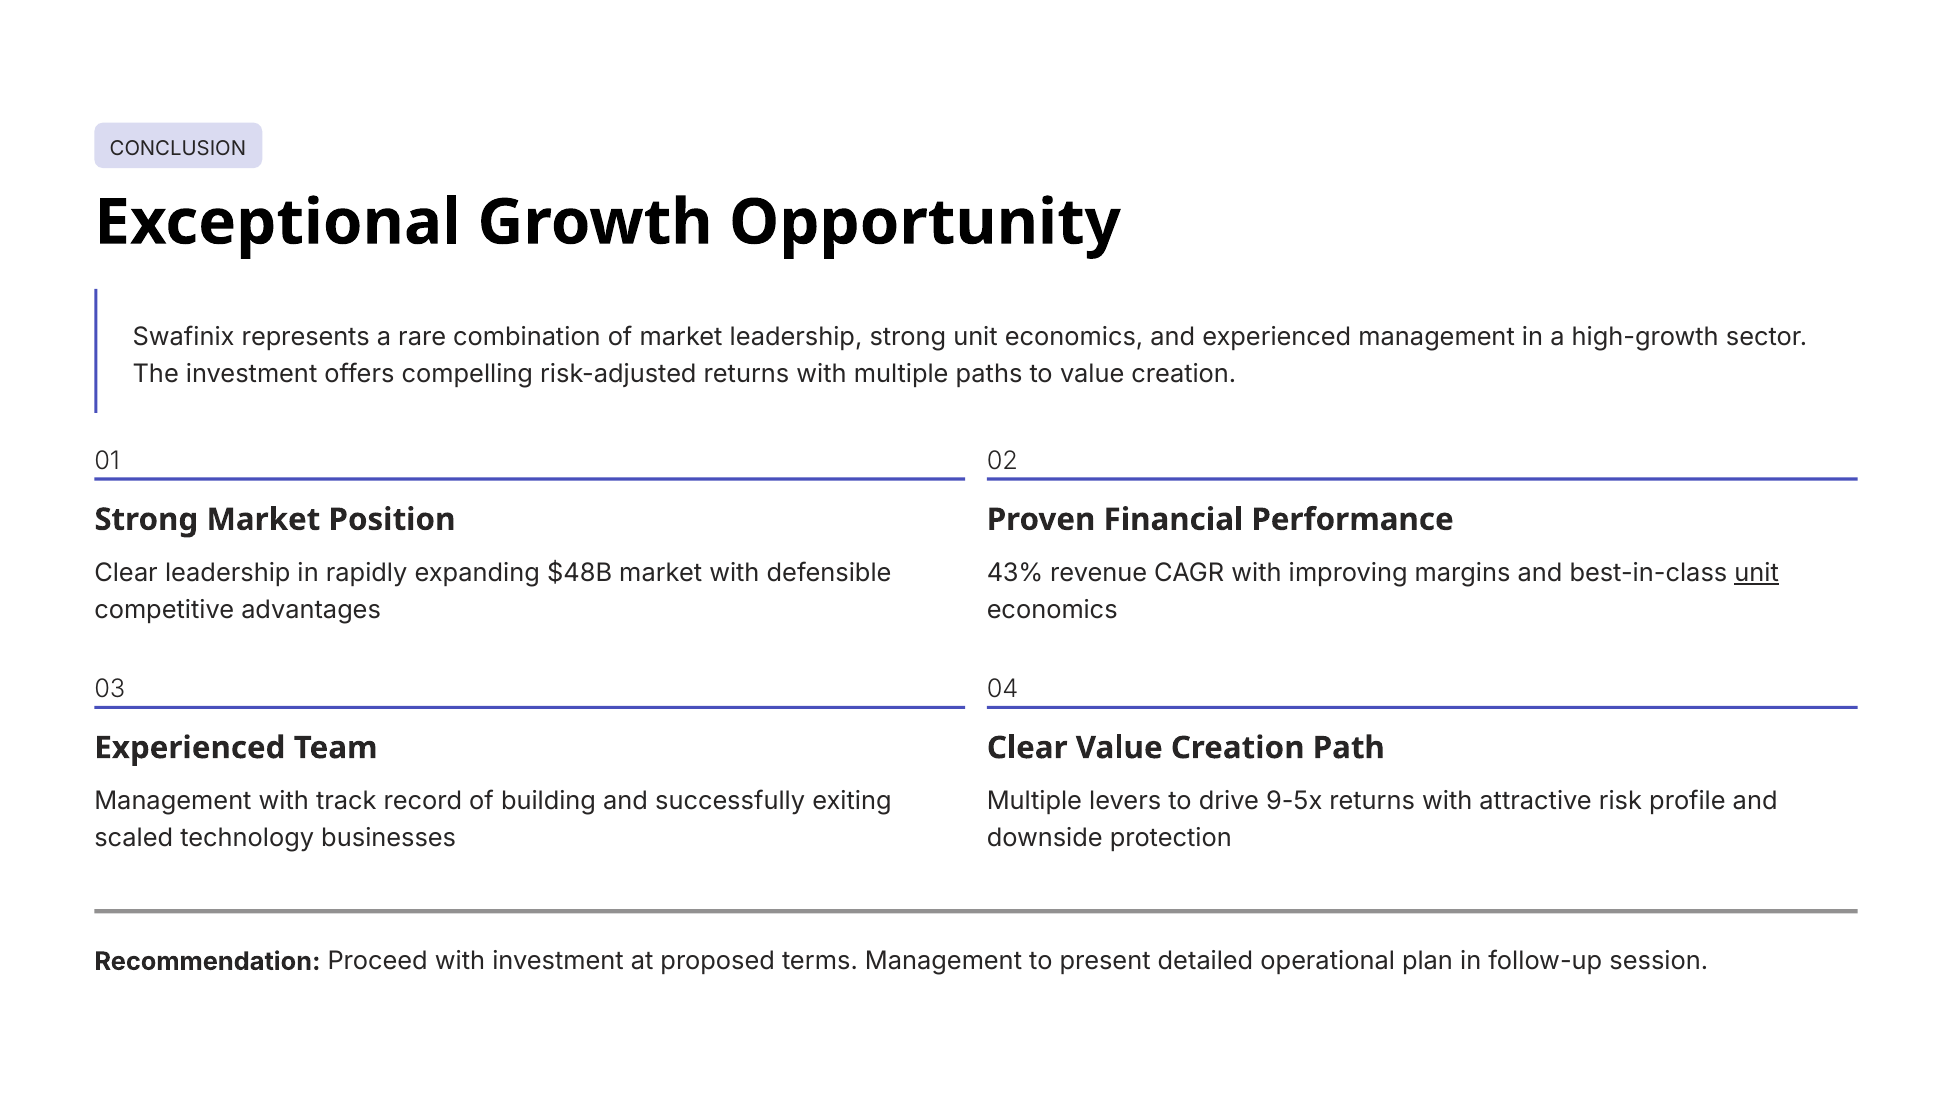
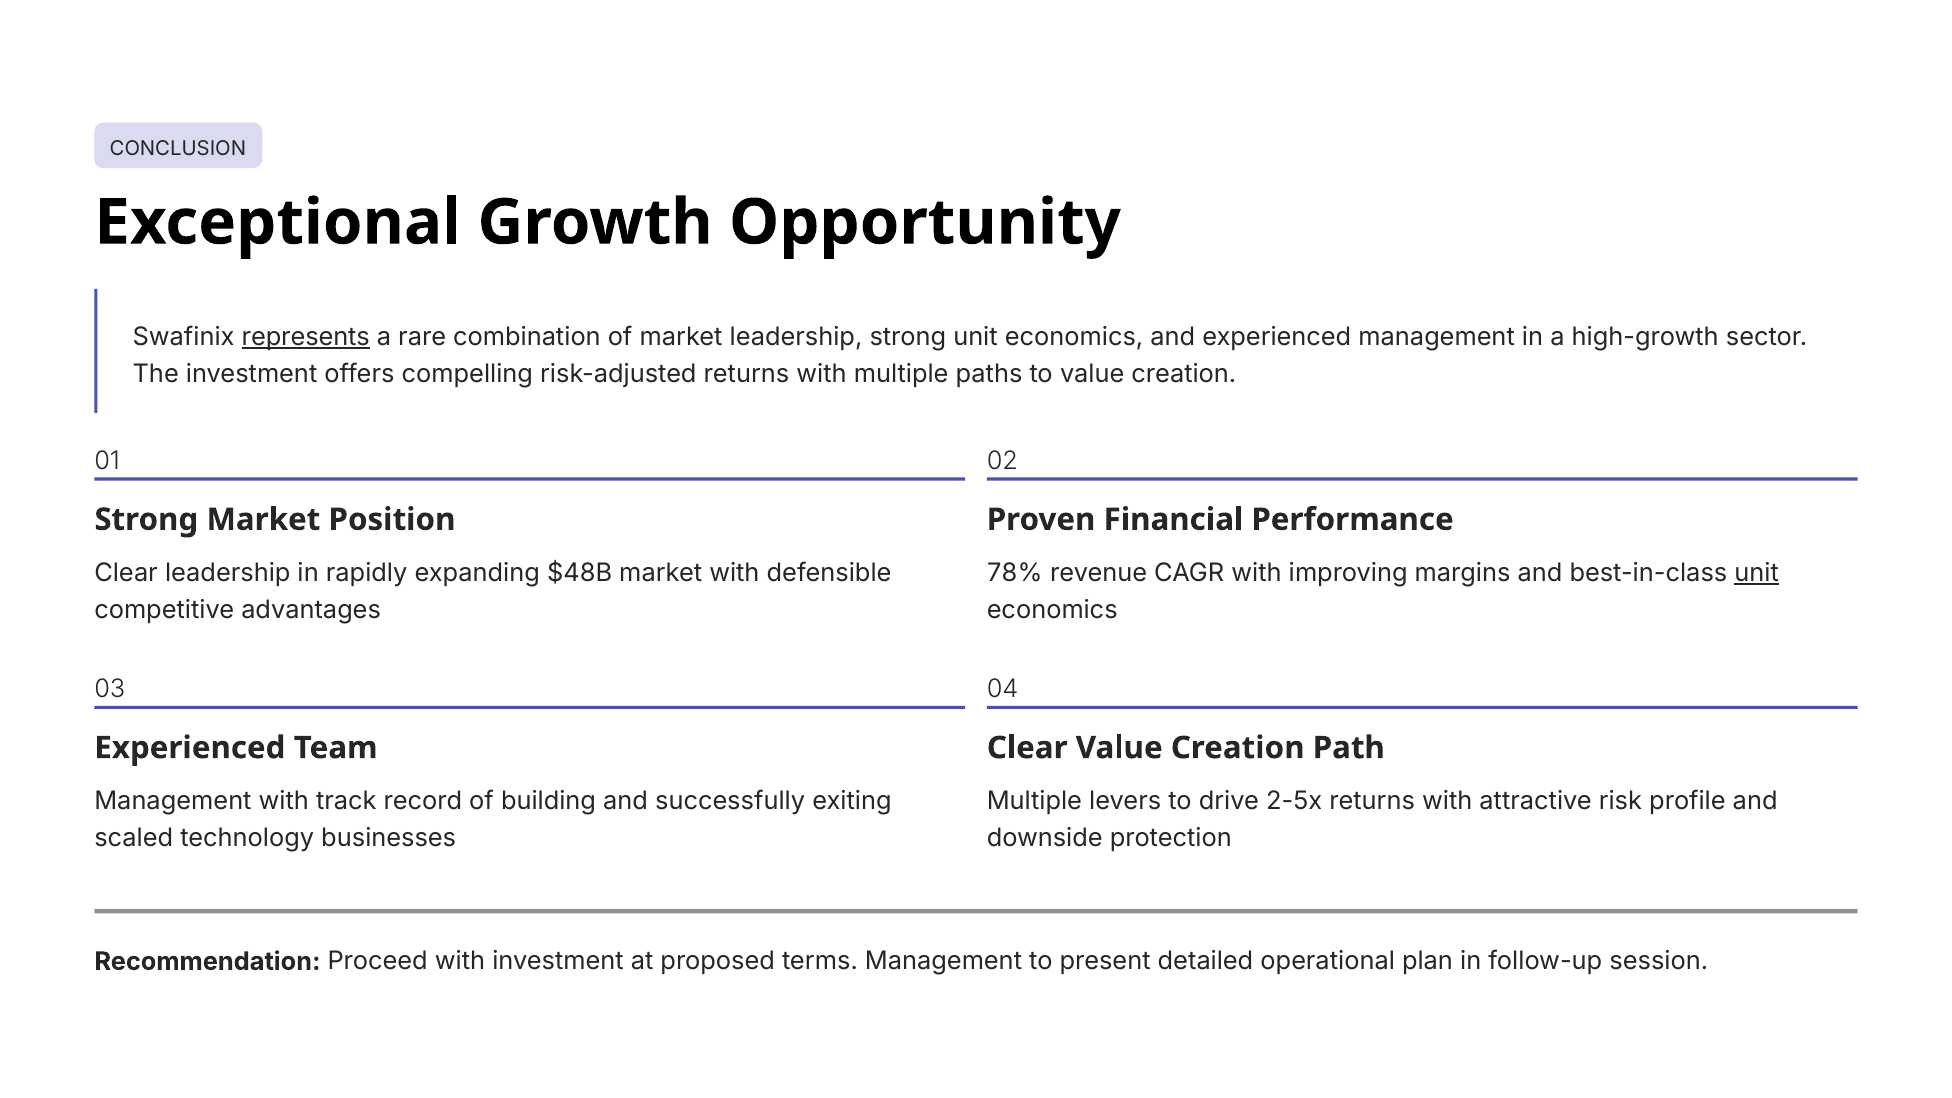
represents underline: none -> present
43%: 43% -> 78%
9-5x: 9-5x -> 2-5x
